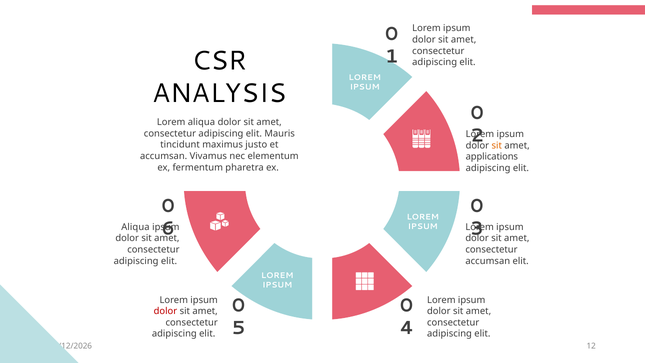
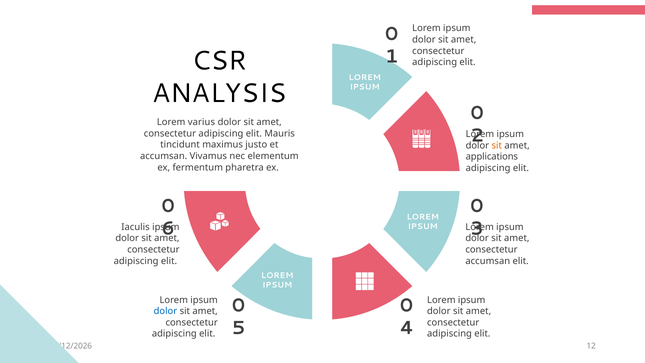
Lorem aliqua: aliqua -> varius
Aliqua at (135, 227): Aliqua -> Iaculis
dolor at (165, 311) colour: red -> blue
